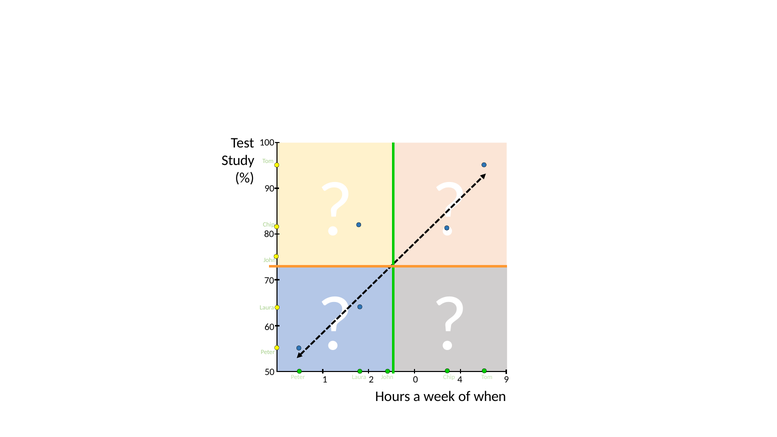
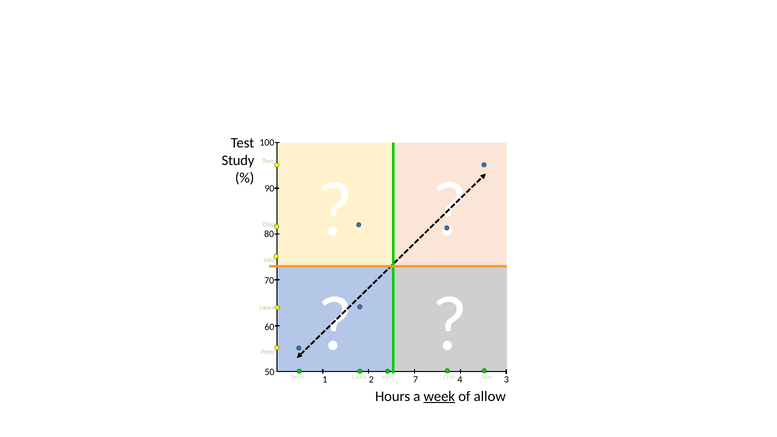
0: 0 -> 7
9: 9 -> 3
week underline: none -> present
when: when -> allow
